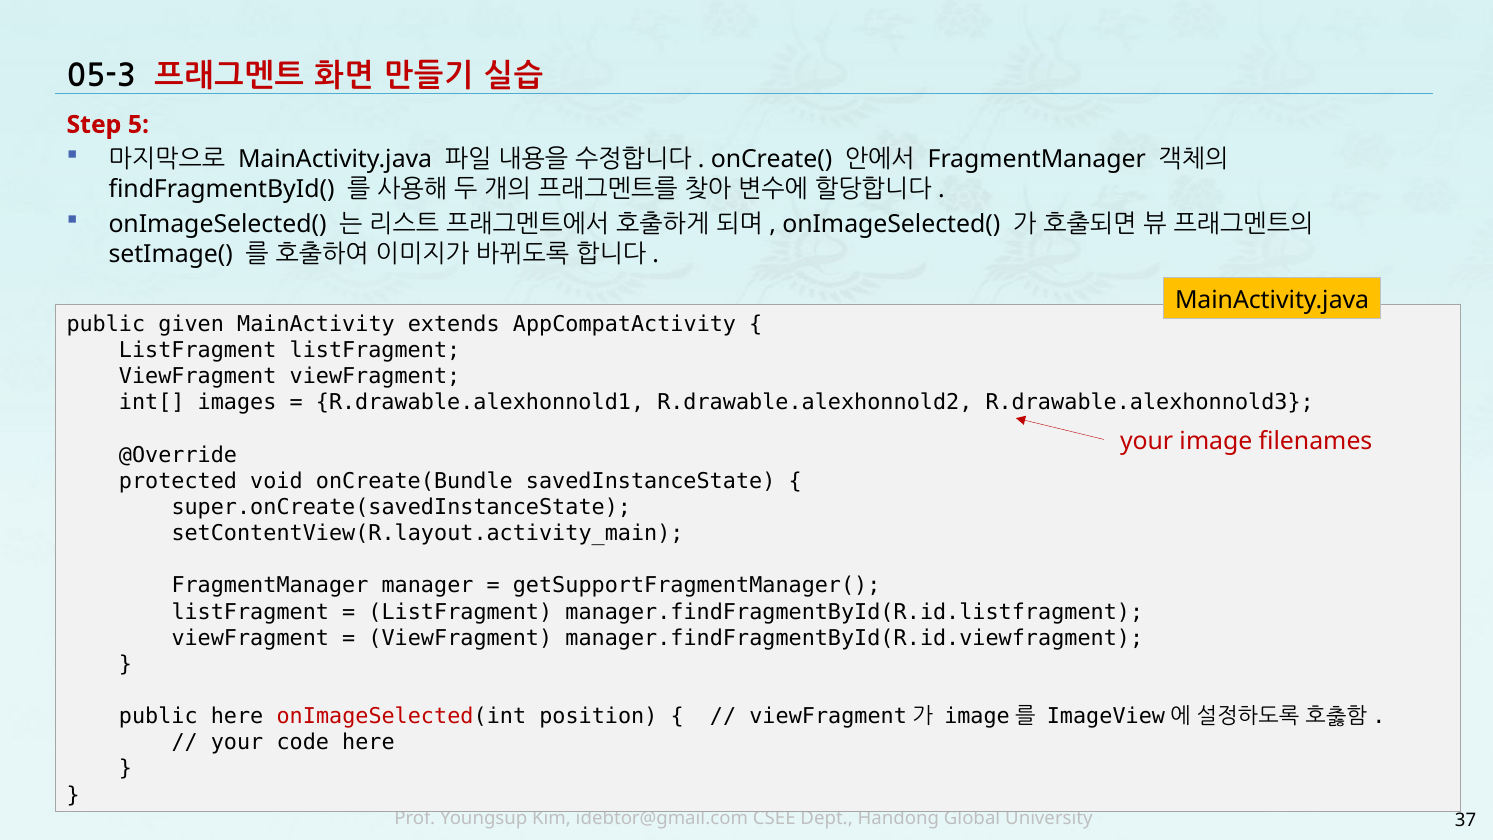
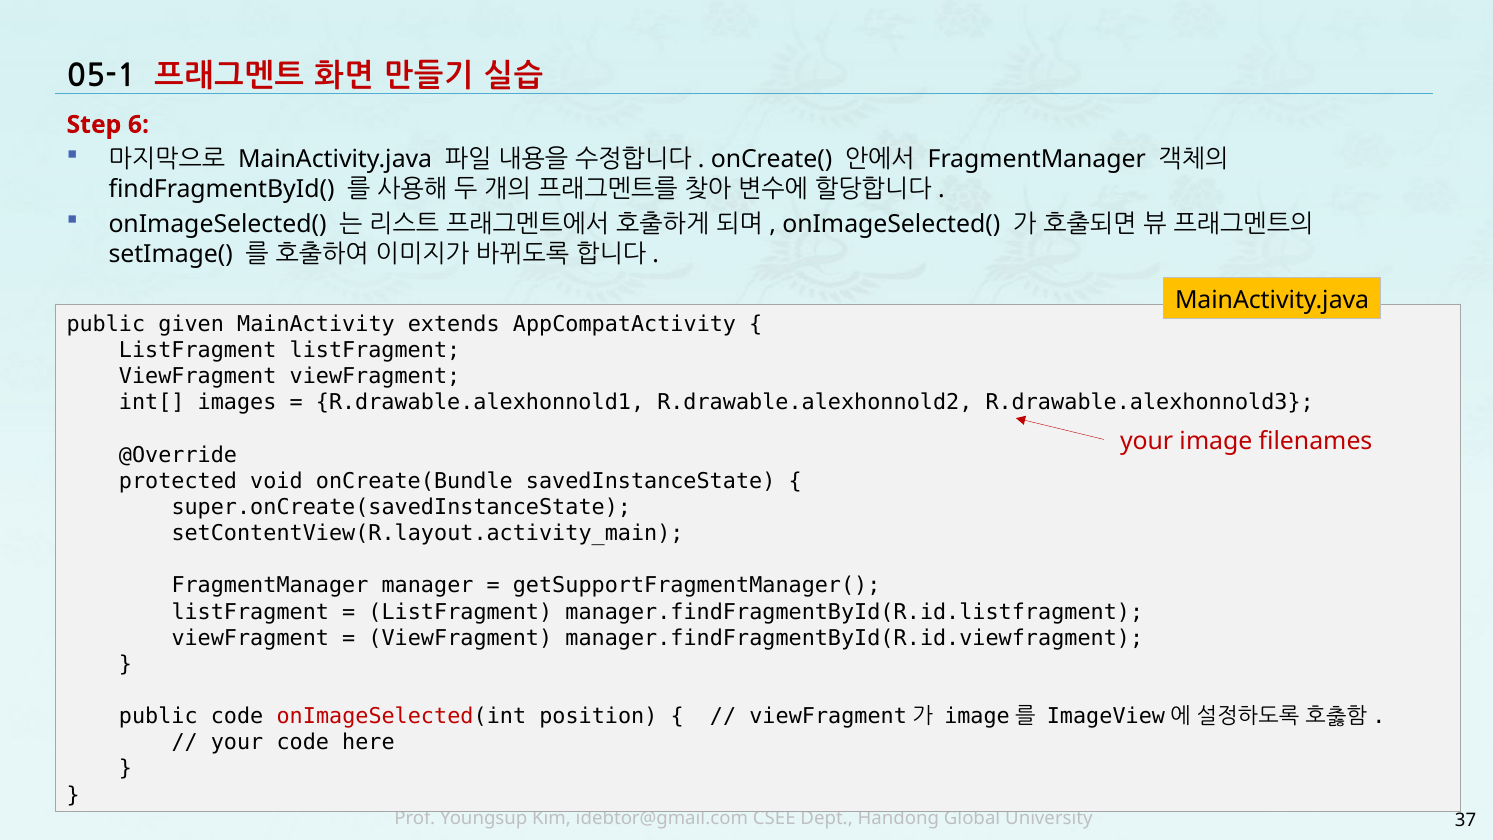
05-3: 05-3 -> 05-1
5: 5 -> 6
public here: here -> code
